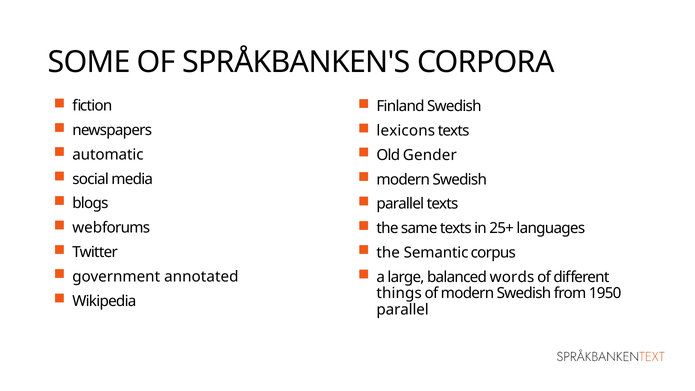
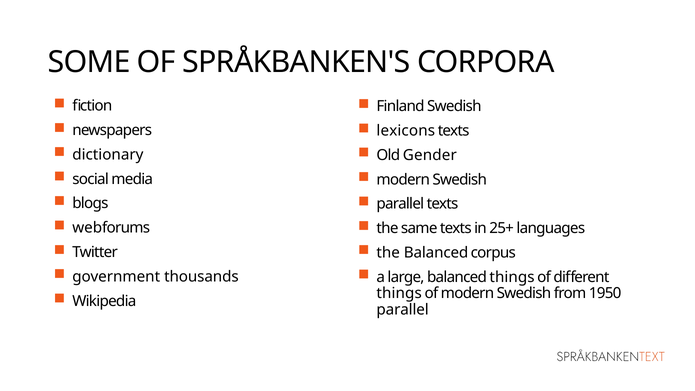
automatic: automatic -> dictionary
the Semantic: Semantic -> Balanced
annotated: annotated -> thousands
balanced words: words -> things
